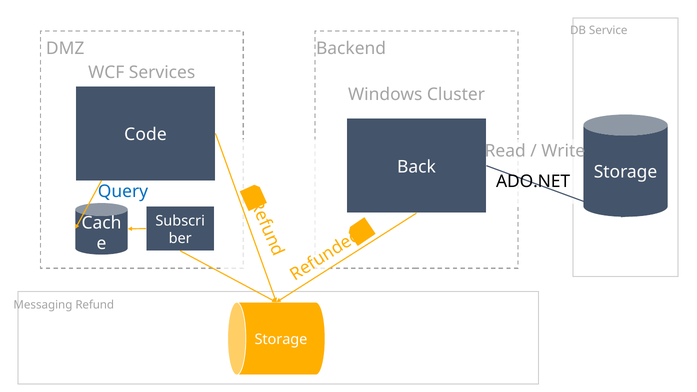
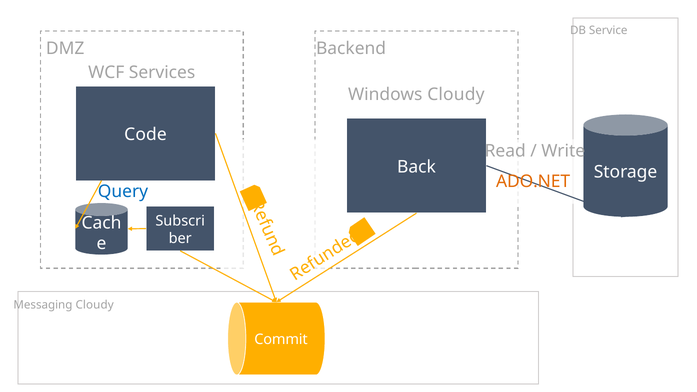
Windows Cluster: Cluster -> Cloudy
ADO.NET colour: black -> orange
Messaging Refund: Refund -> Cloudy
Storage at (281, 340): Storage -> Commit
